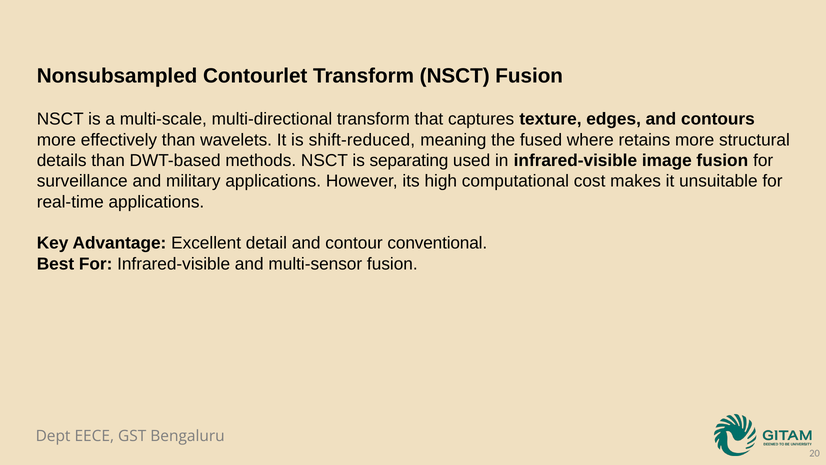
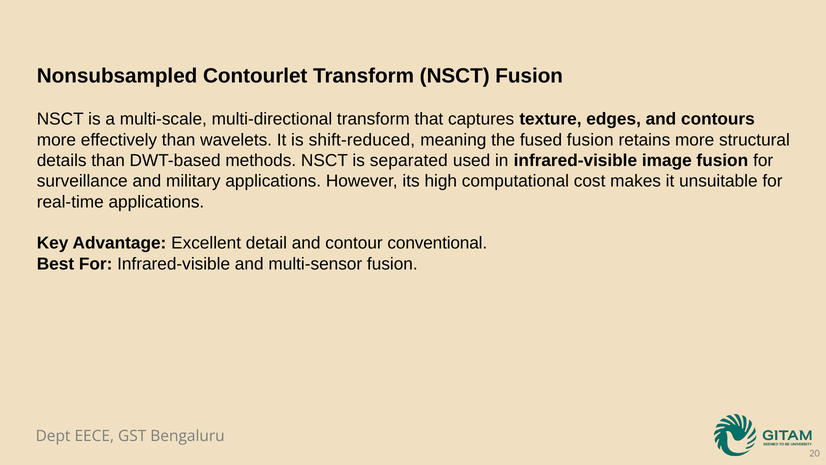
fused where: where -> fusion
separating: separating -> separated
